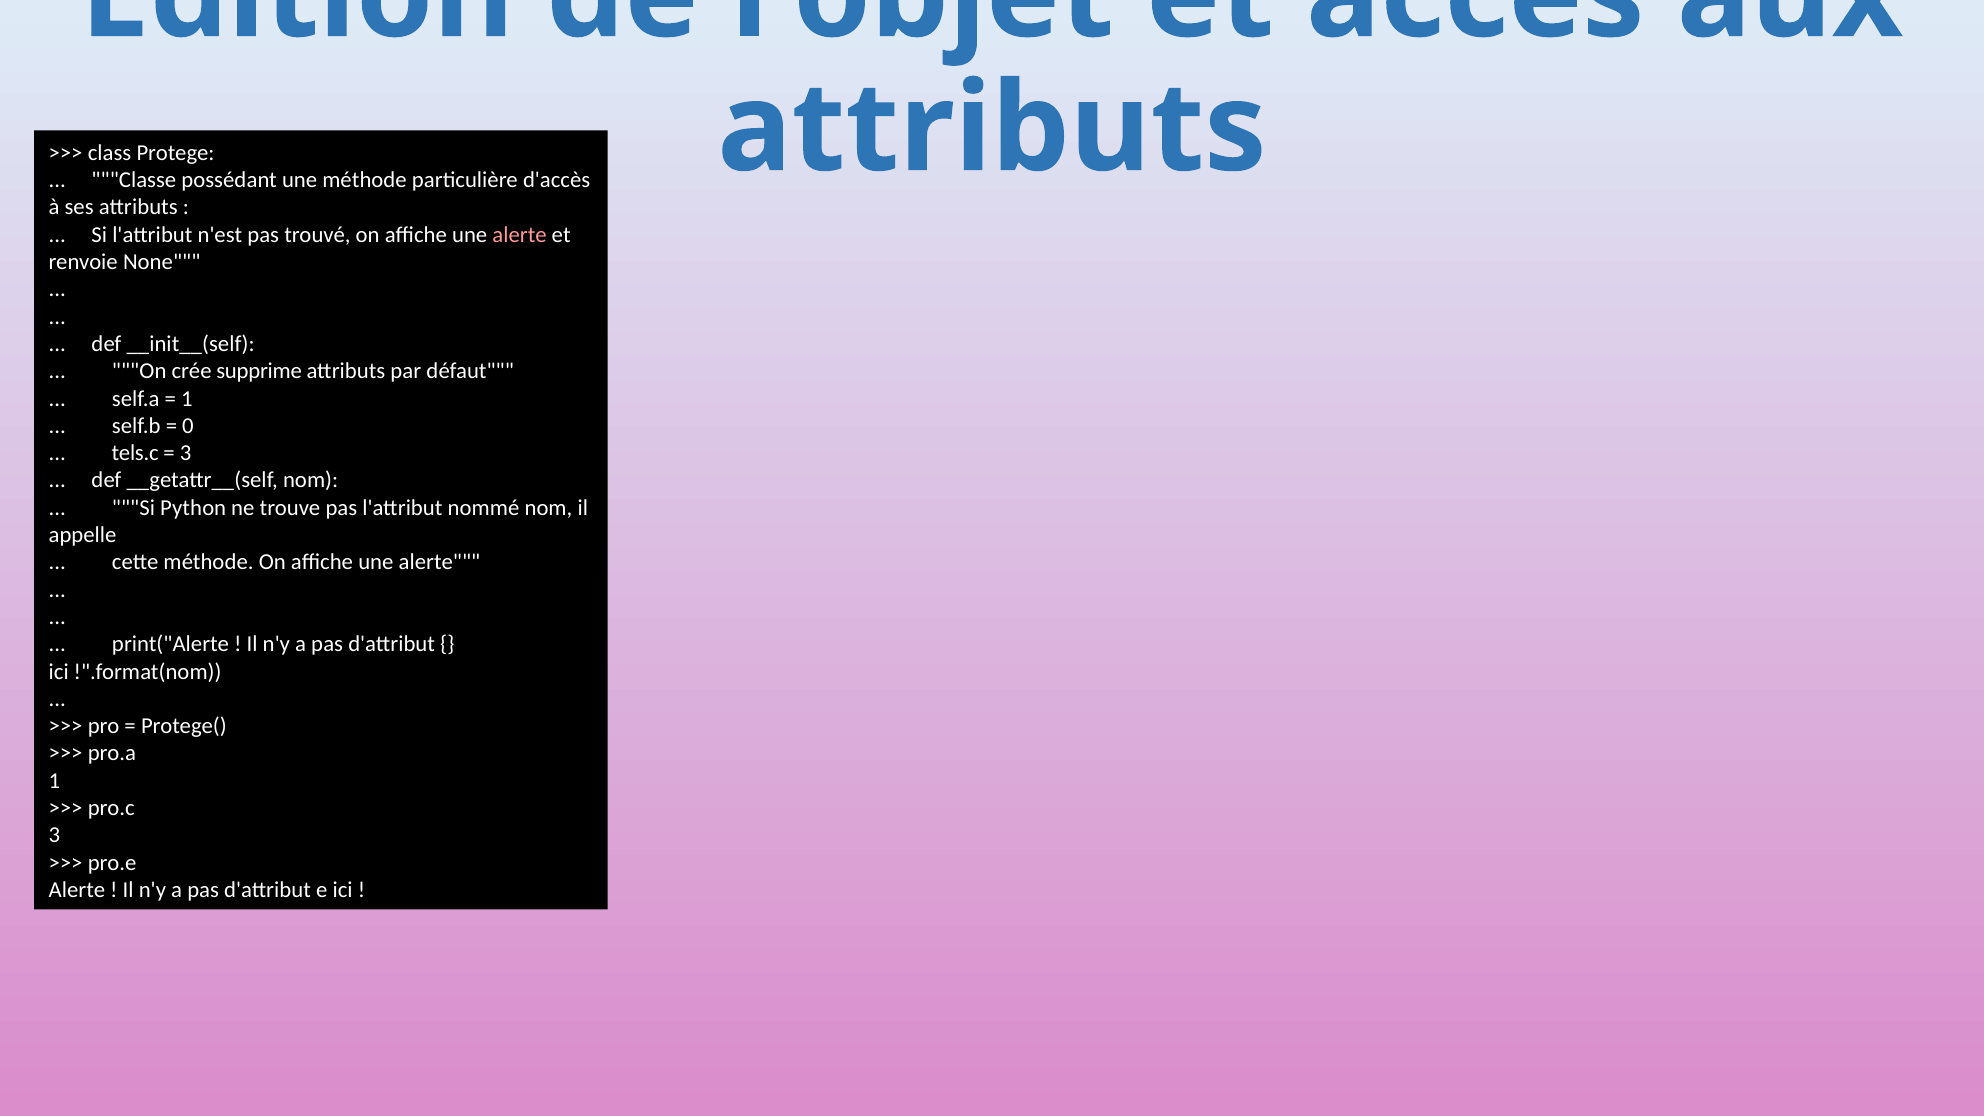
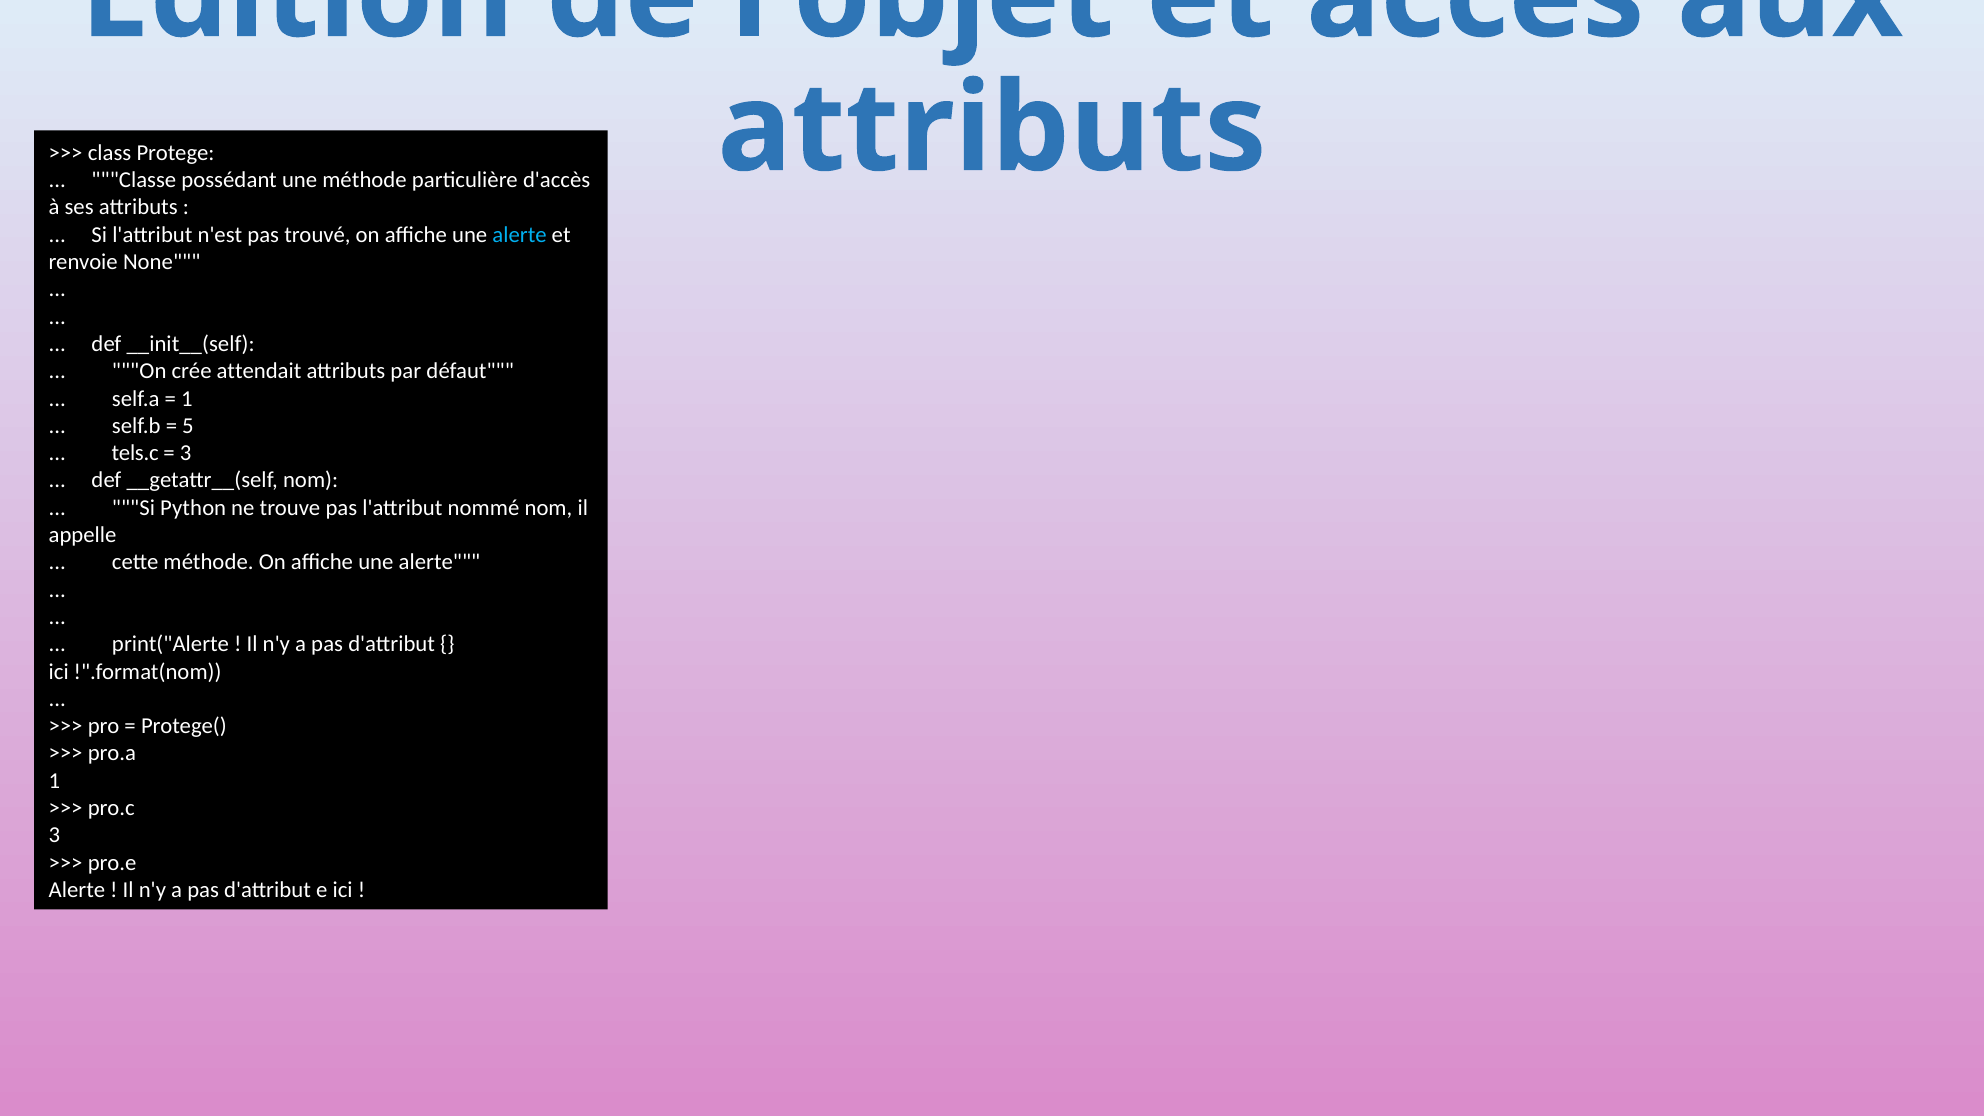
alerte at (520, 235) colour: pink -> light blue
supprime: supprime -> attendait
0: 0 -> 5
